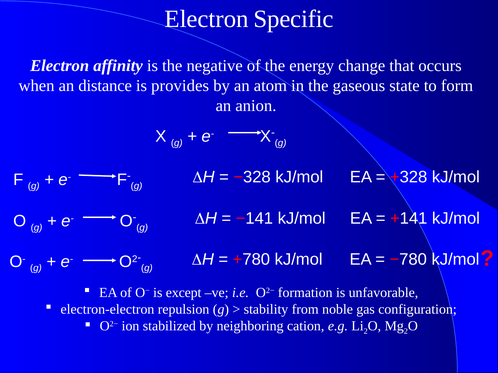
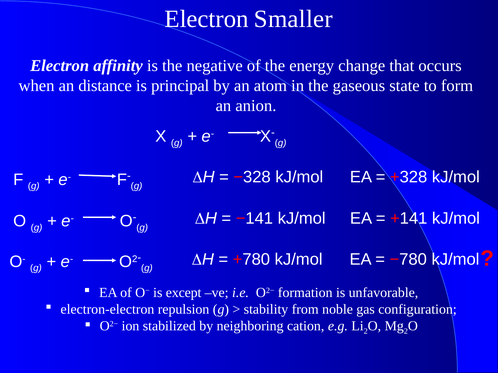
Specific: Specific -> Smaller
provides: provides -> principal
